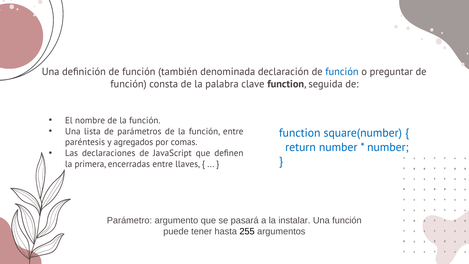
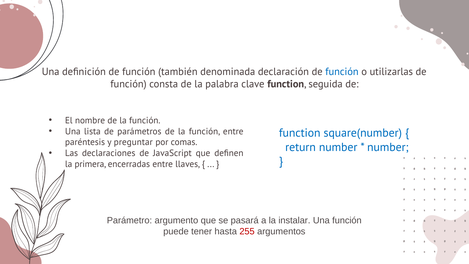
preguntar: preguntar -> utilizarlas
agregados: agregados -> preguntar
255 colour: black -> red
